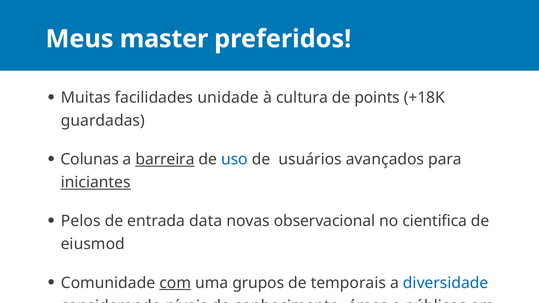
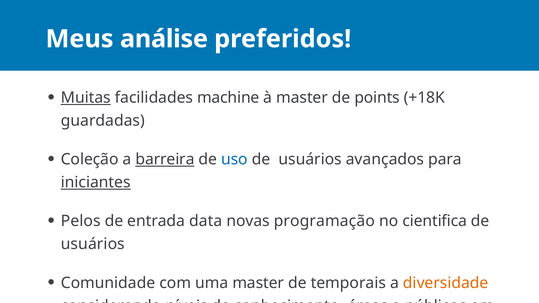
master: master -> análise
Muitas underline: none -> present
unidade: unidade -> machine
à cultura: cultura -> master
Colunas: Colunas -> Coleção
observacional: observacional -> programação
eiusmod at (93, 244): eiusmod -> usuários
com underline: present -> none
uma grupos: grupos -> master
diversidade colour: blue -> orange
